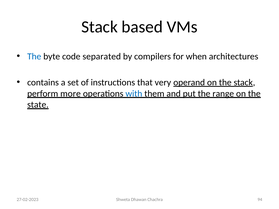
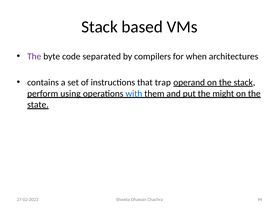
The at (34, 56) colour: blue -> purple
very: very -> trap
more: more -> using
range: range -> might
